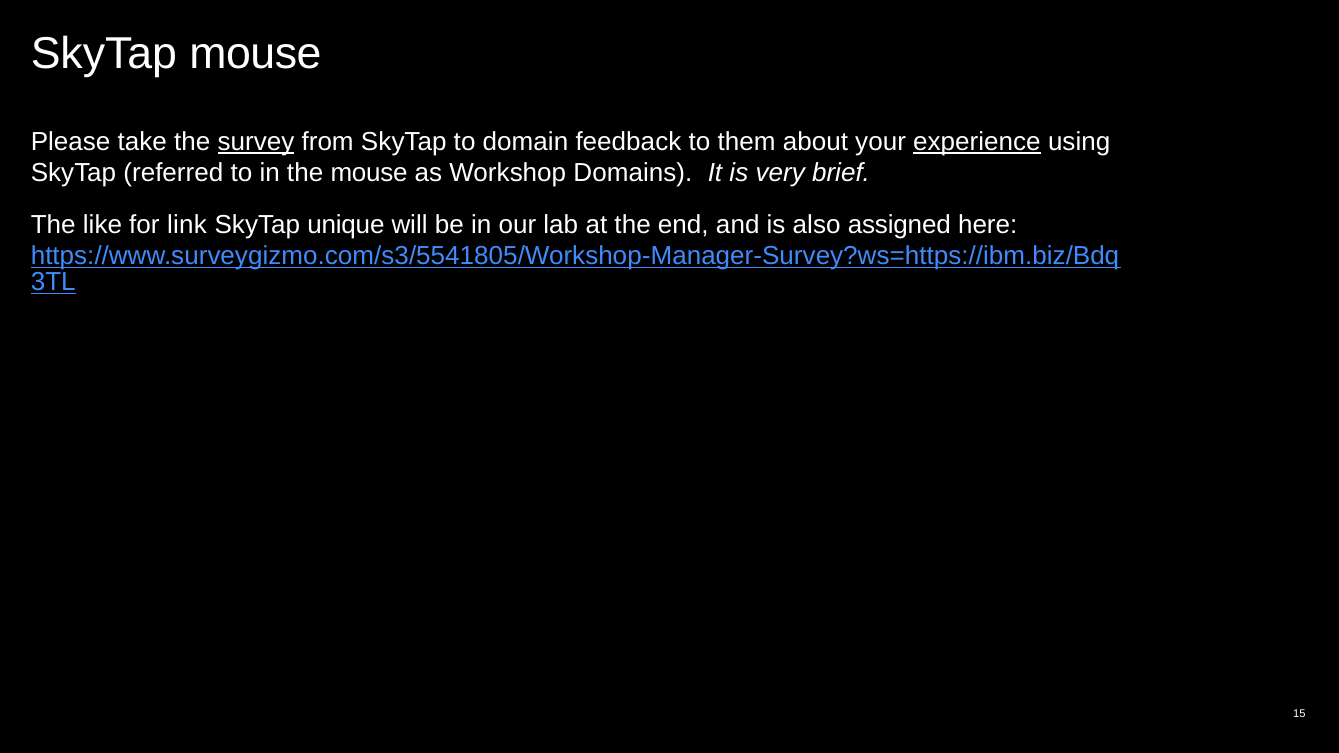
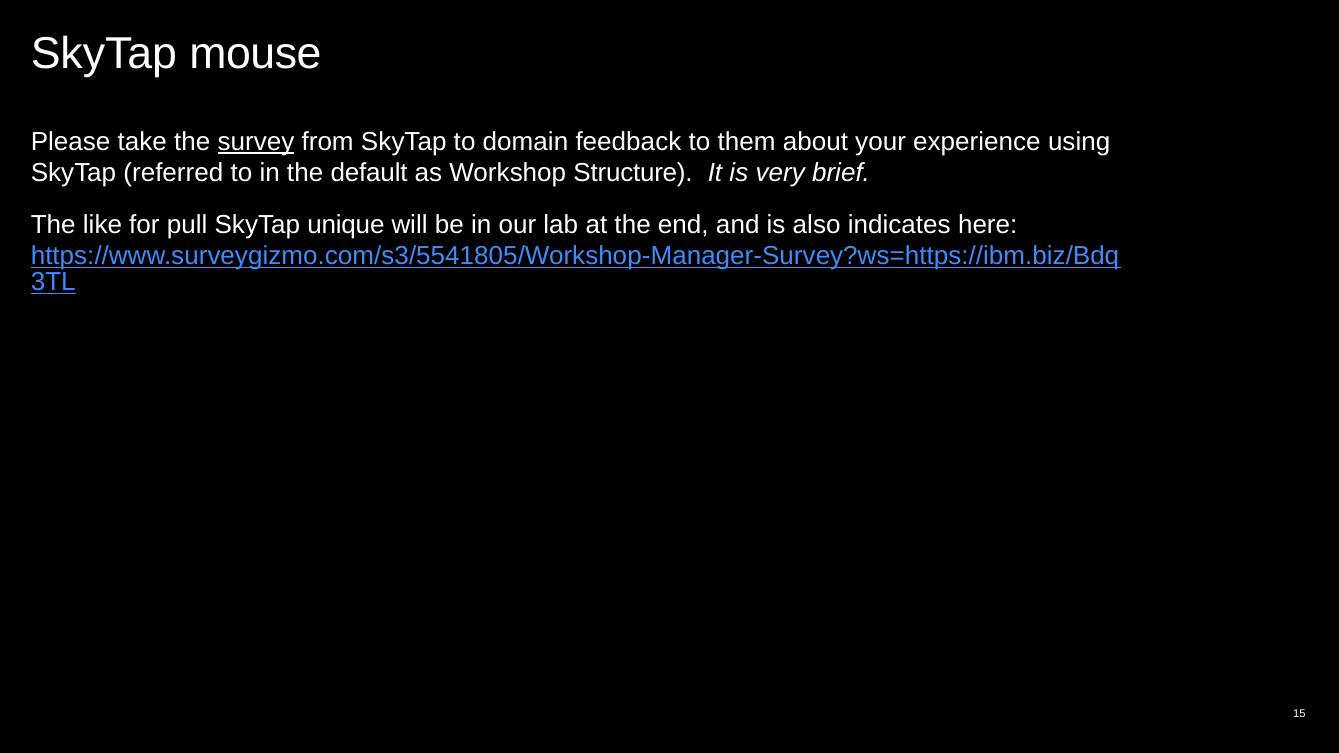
experience underline: present -> none
the mouse: mouse -> default
Domains: Domains -> Structure
link: link -> pull
assigned: assigned -> indicates
